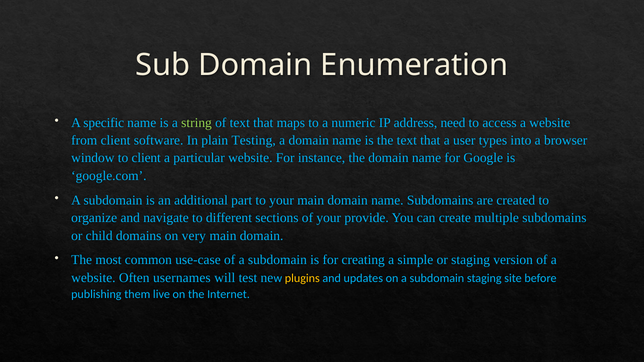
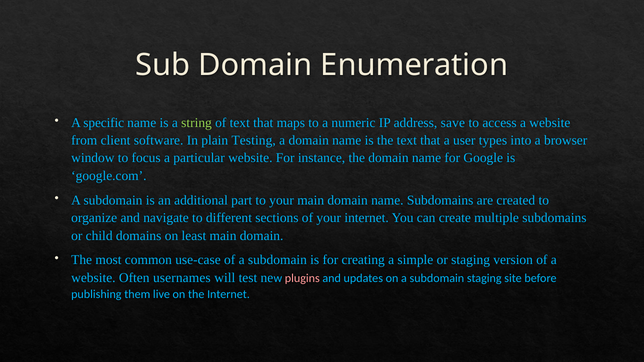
need: need -> save
to client: client -> focus
your provide: provide -> internet
very: very -> least
plugins colour: yellow -> pink
